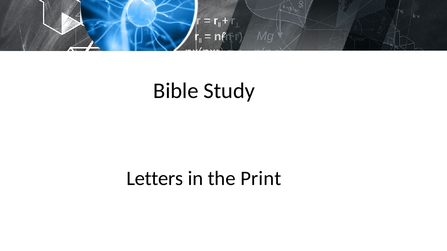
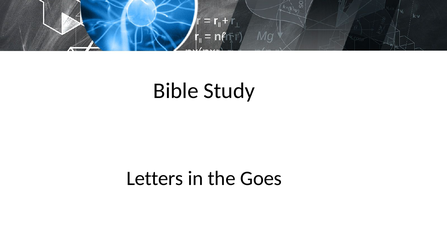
Print: Print -> Goes
